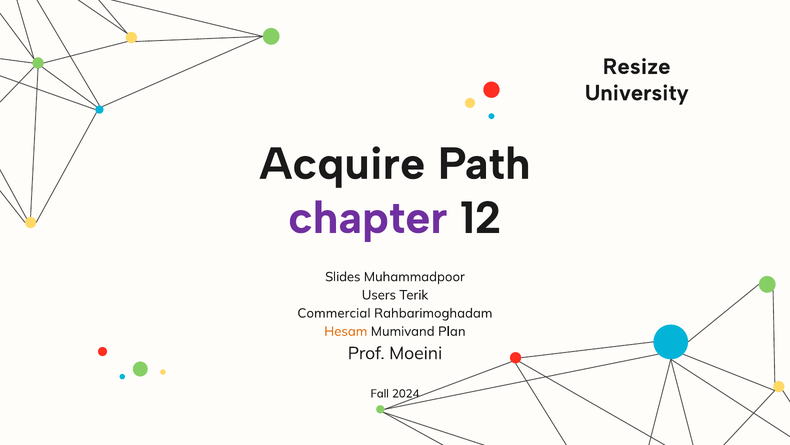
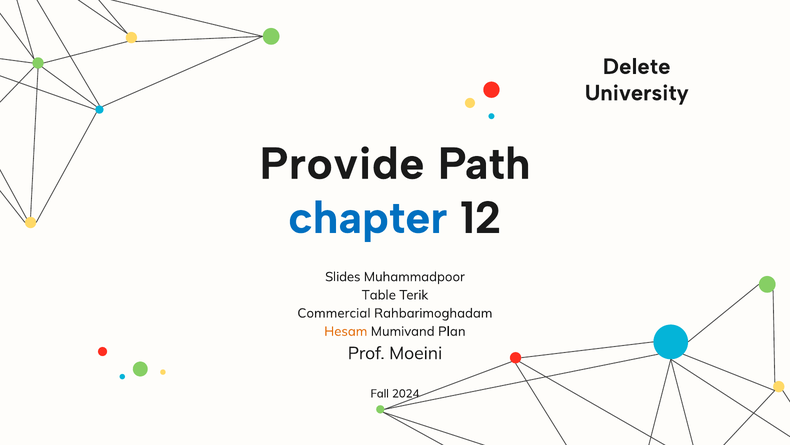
Resize: Resize -> Delete
Acquire: Acquire -> Provide
chapter colour: purple -> blue
Users: Users -> Table
